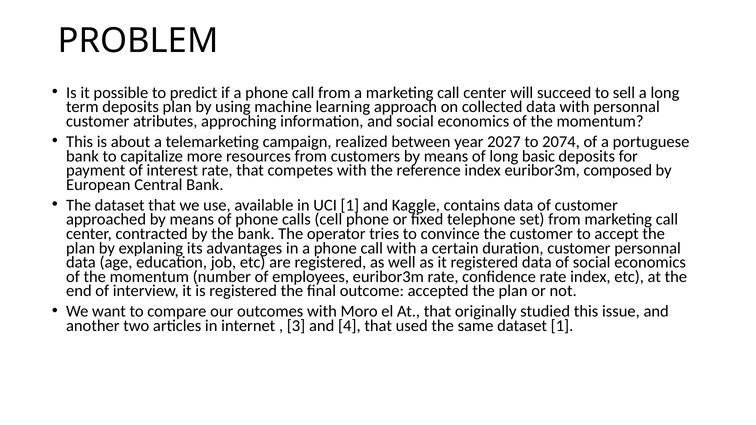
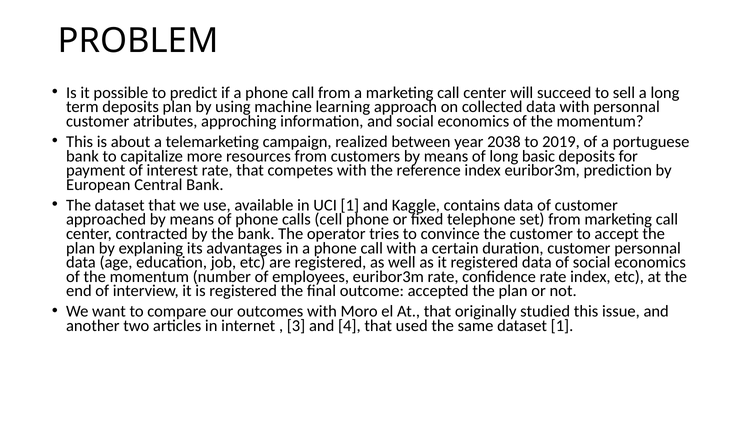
2027: 2027 -> 2038
2074: 2074 -> 2019
composed: composed -> prediction
